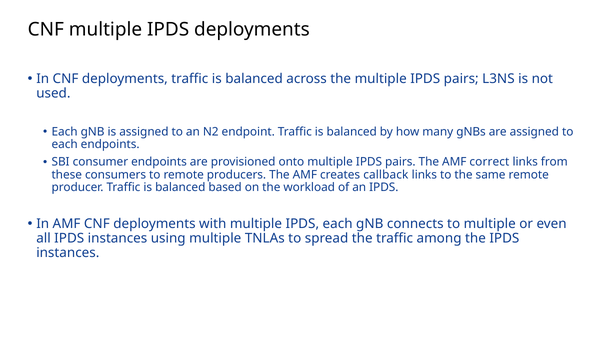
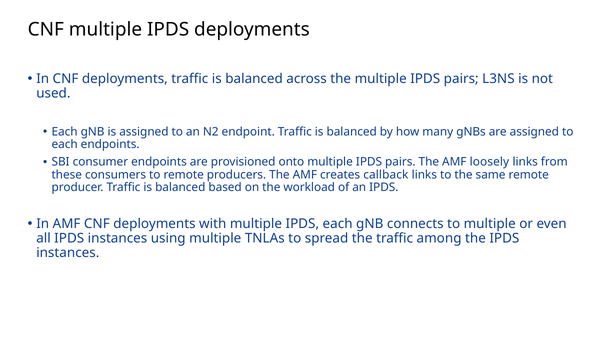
correct: correct -> loosely
